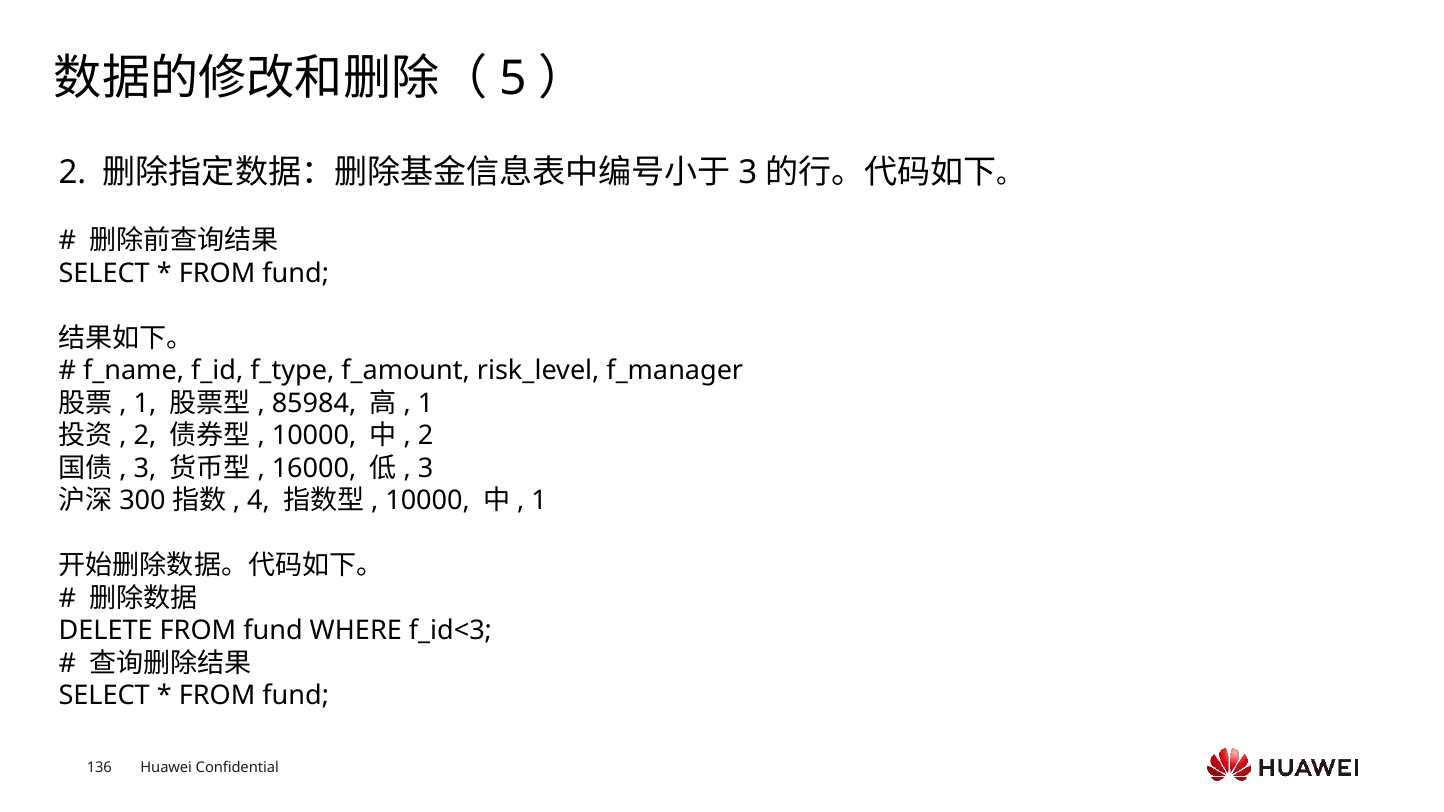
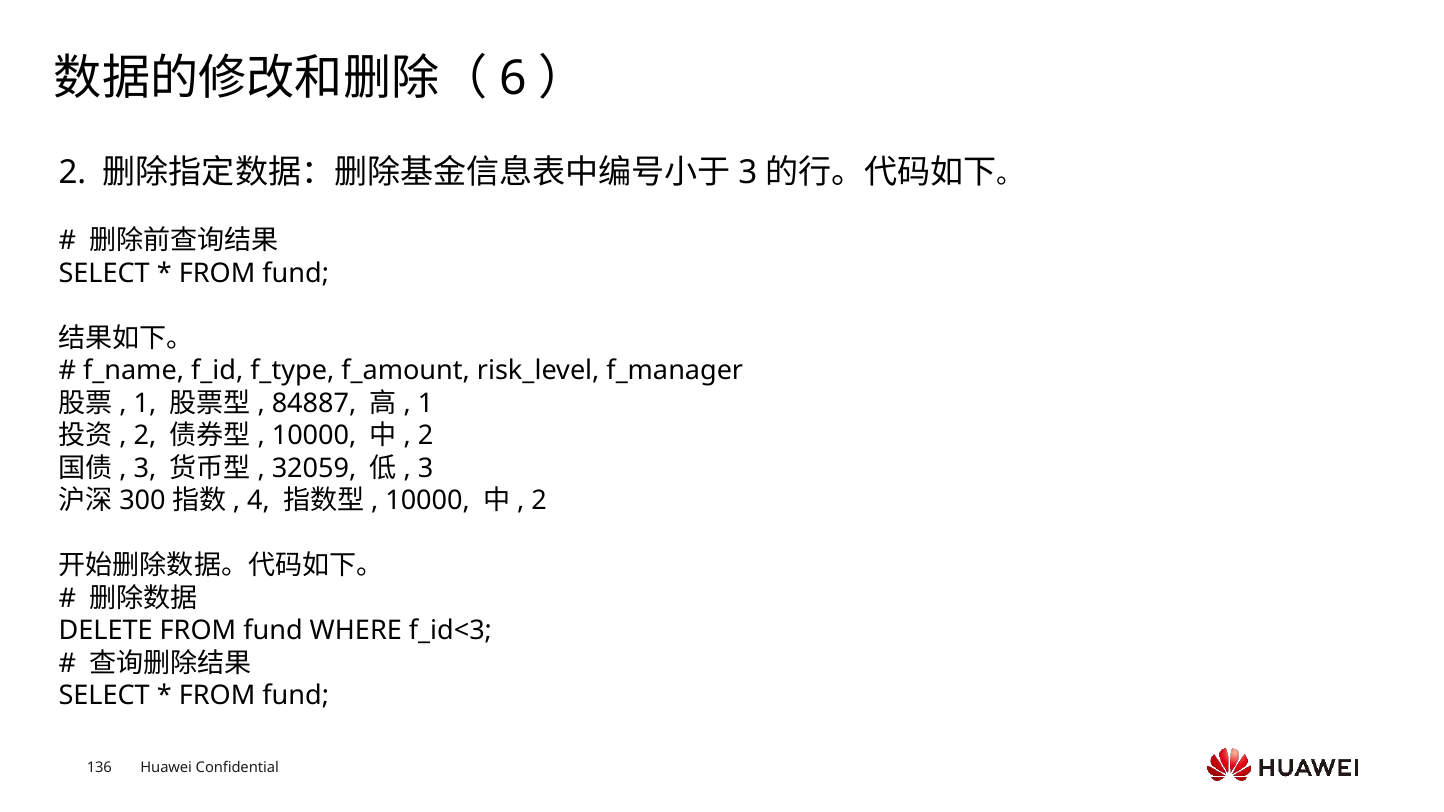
5: 5 -> 6
85984: 85984 -> 84887
16000: 16000 -> 32059
1 at (539, 501): 1 -> 2
